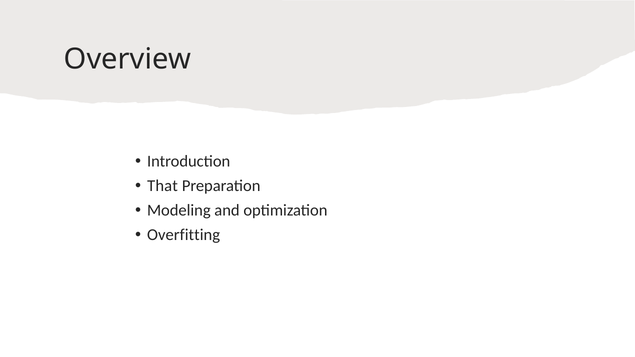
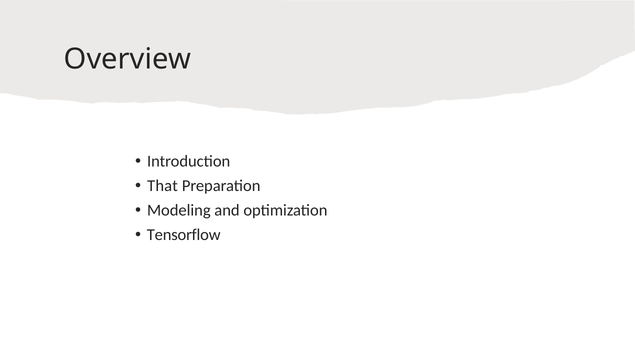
Overfitting: Overfitting -> Tensorflow
